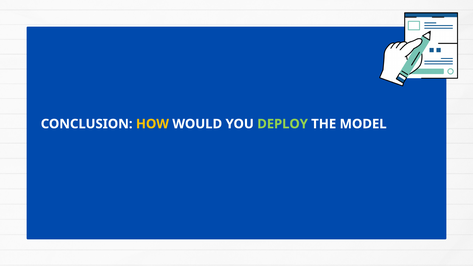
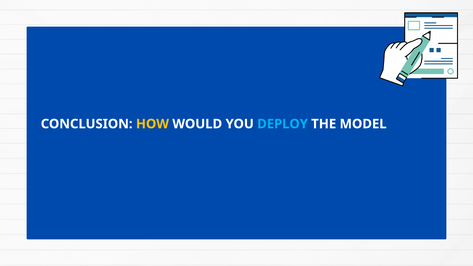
DEPLOY colour: light green -> light blue
